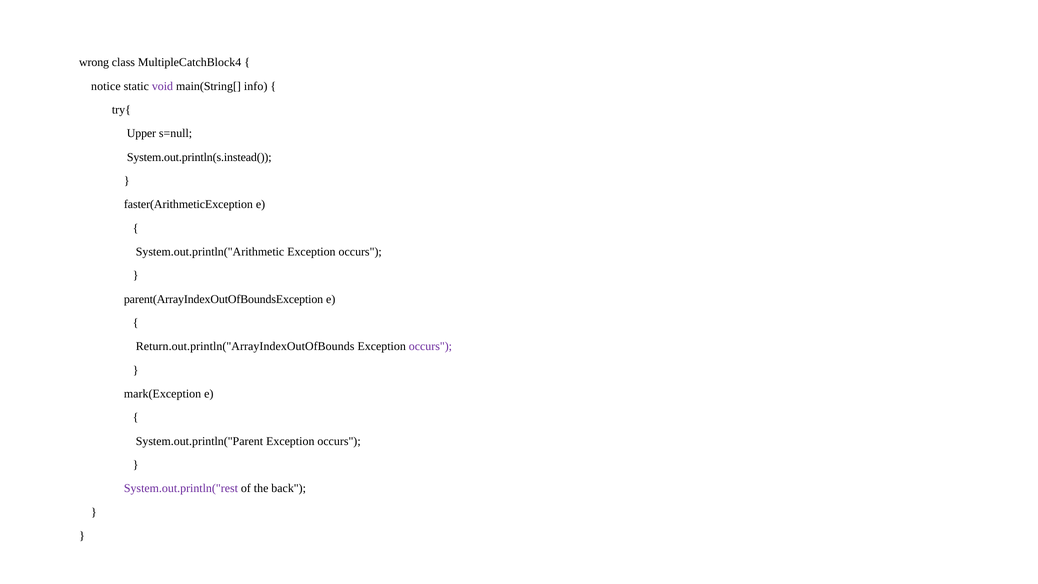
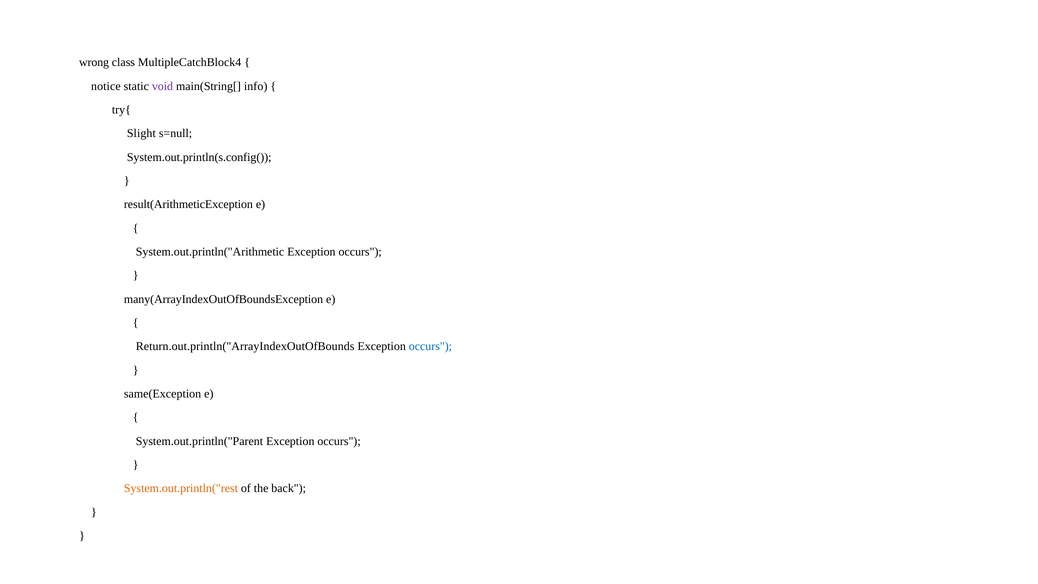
Upper: Upper -> Slight
System.out.println(s.instead(: System.out.println(s.instead( -> System.out.println(s.config(
faster(ArithmeticException: faster(ArithmeticException -> result(ArithmeticException
parent(ArrayIndexOutOfBoundsException: parent(ArrayIndexOutOfBoundsException -> many(ArrayIndexOutOfBoundsException
occurs at (430, 346) colour: purple -> blue
mark(Exception: mark(Exception -> same(Exception
System.out.println("rest colour: purple -> orange
